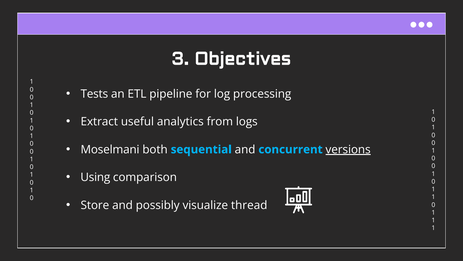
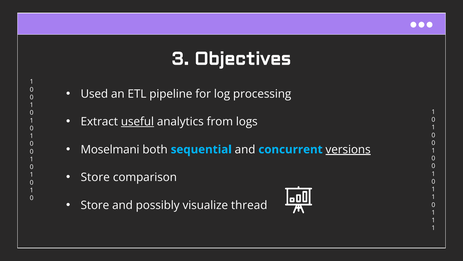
Tests: Tests -> Used
useful underline: none -> present
Using at (95, 177): Using -> Store
